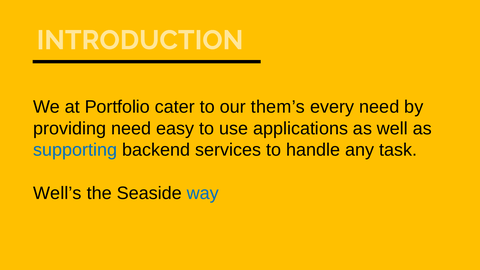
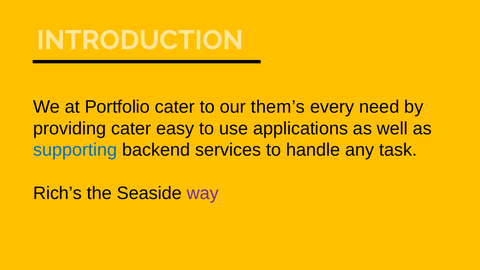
providing need: need -> cater
Well’s: Well’s -> Rich’s
way colour: blue -> purple
